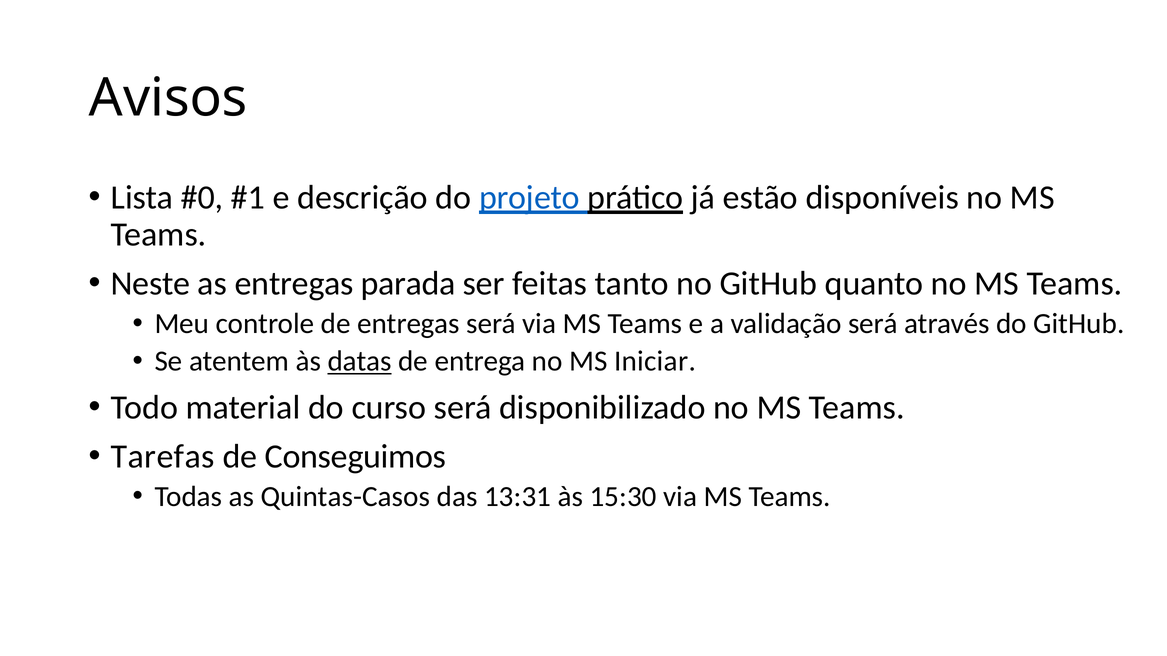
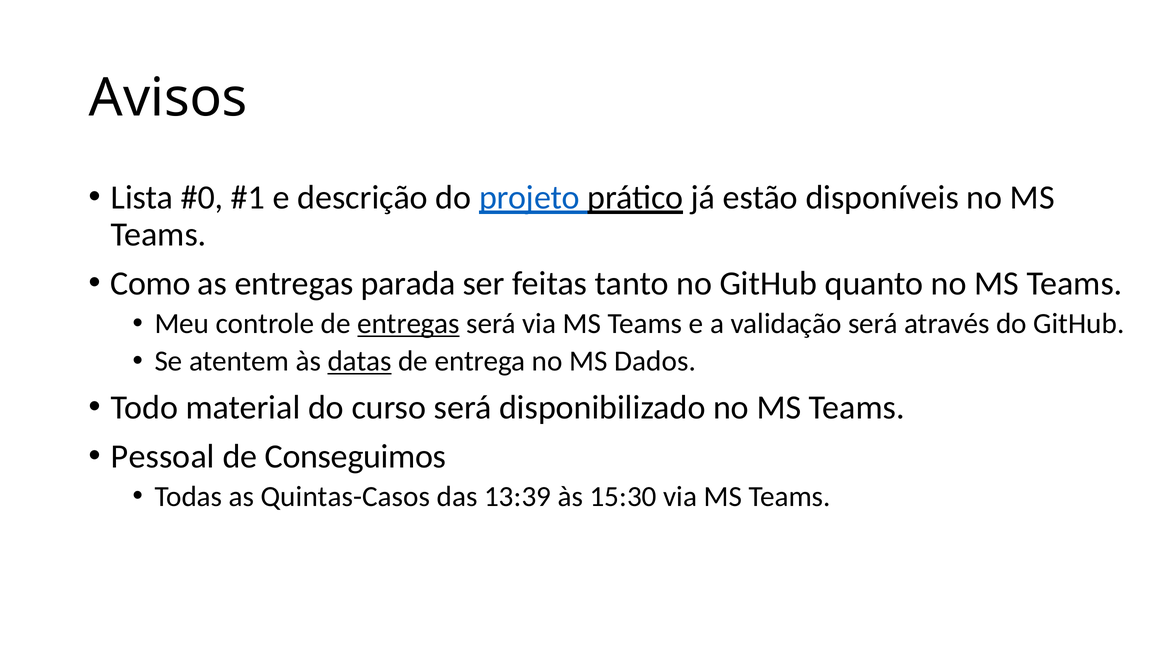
Neste: Neste -> Como
entregas at (409, 324) underline: none -> present
Iniciar: Iniciar -> Dados
Tarefas: Tarefas -> Pessoal
13:31: 13:31 -> 13:39
